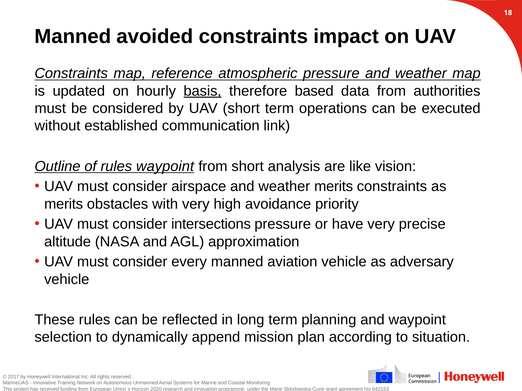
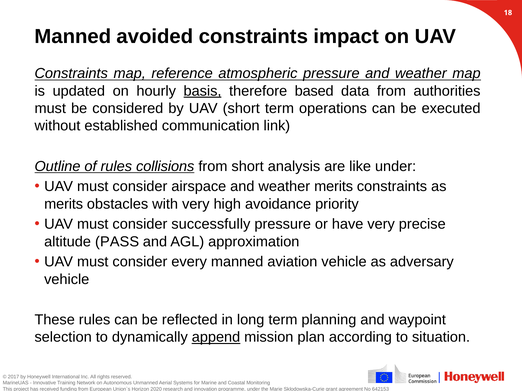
rules waypoint: waypoint -> collisions
like vision: vision -> under
intersections: intersections -> successfully
NASA: NASA -> PASS
append underline: none -> present
